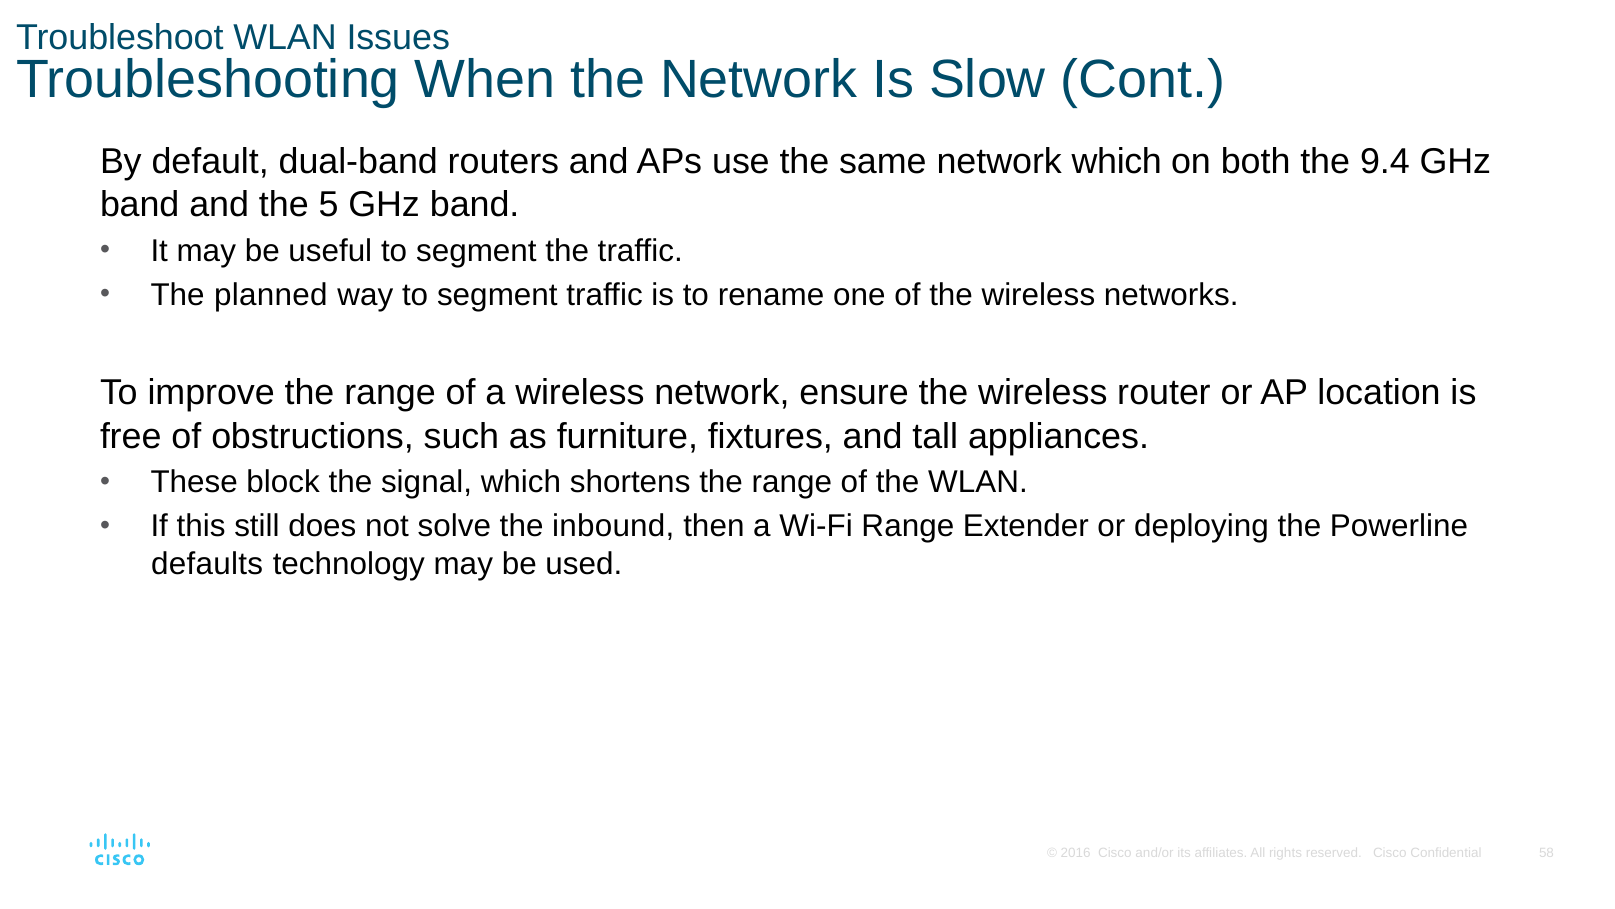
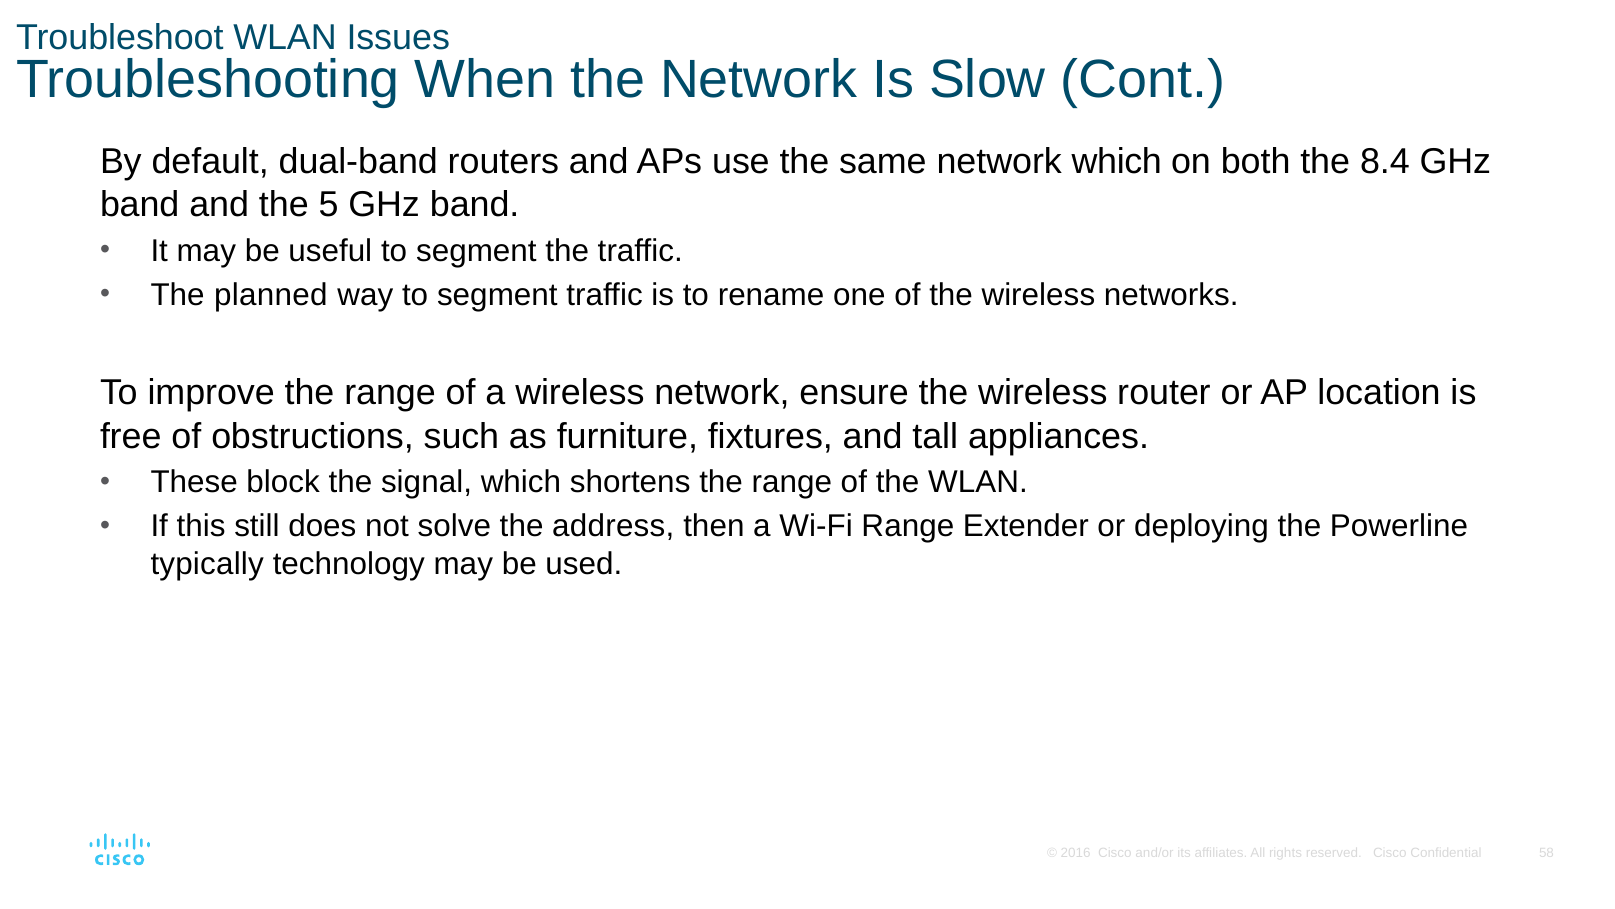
9.4: 9.4 -> 8.4
inbound: inbound -> address
defaults: defaults -> typically
